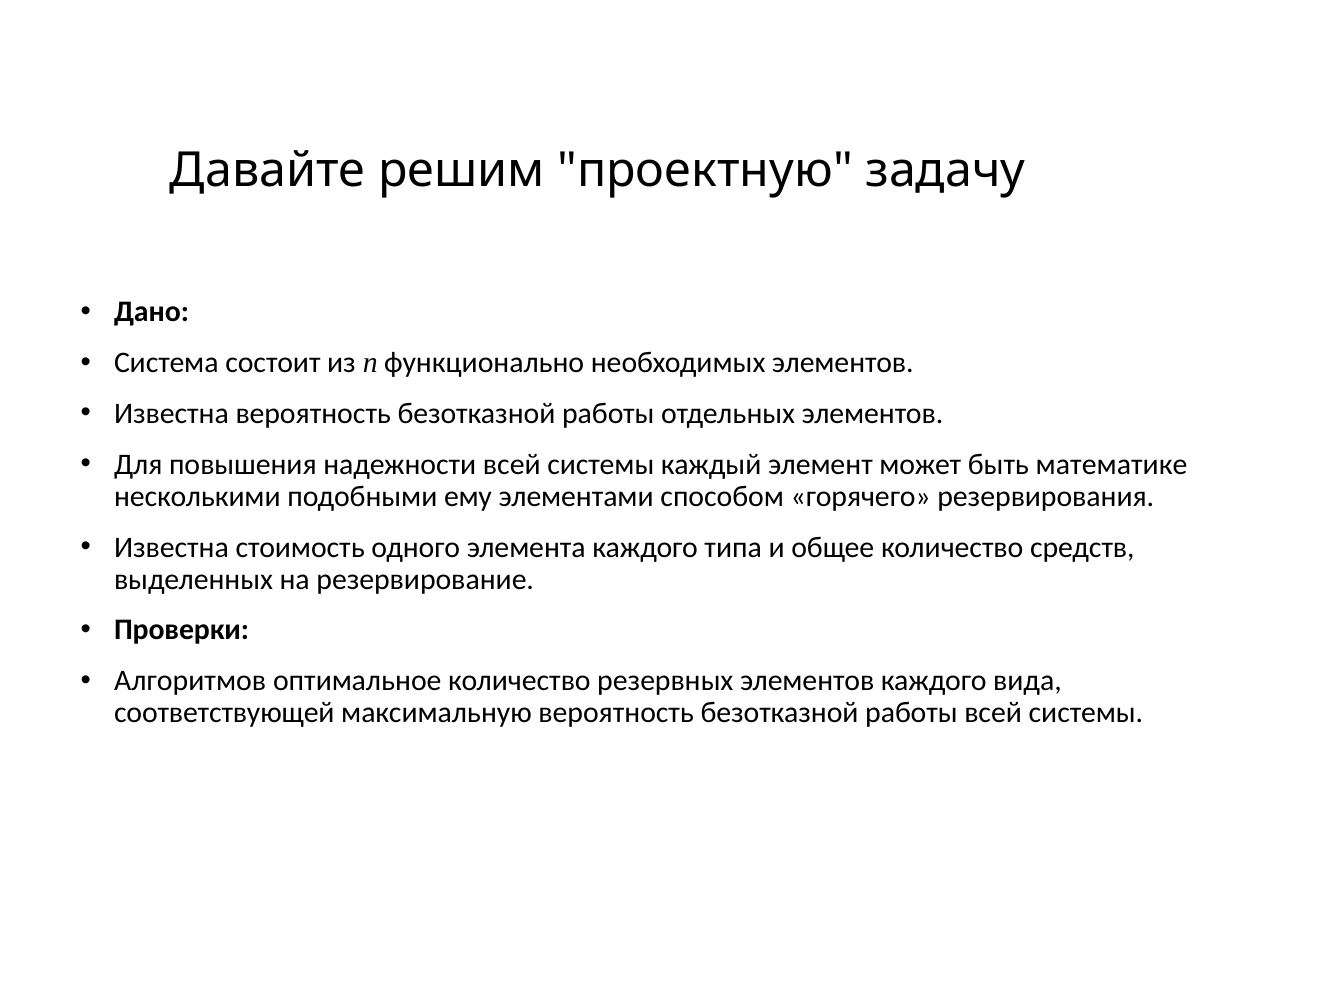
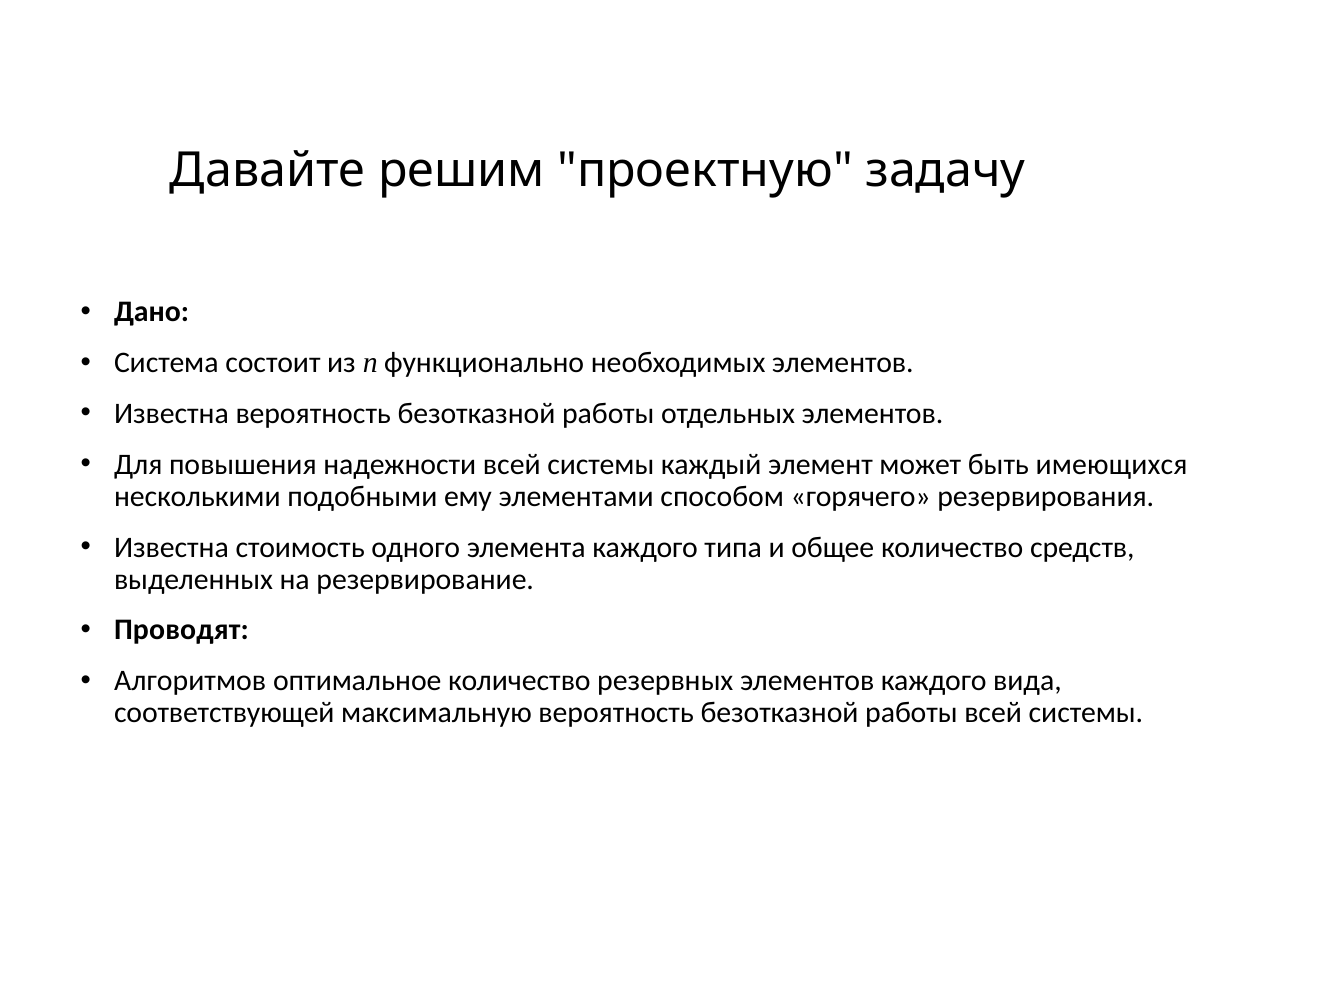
математике: математике -> имеющихся
Проверки: Проверки -> Проводят
